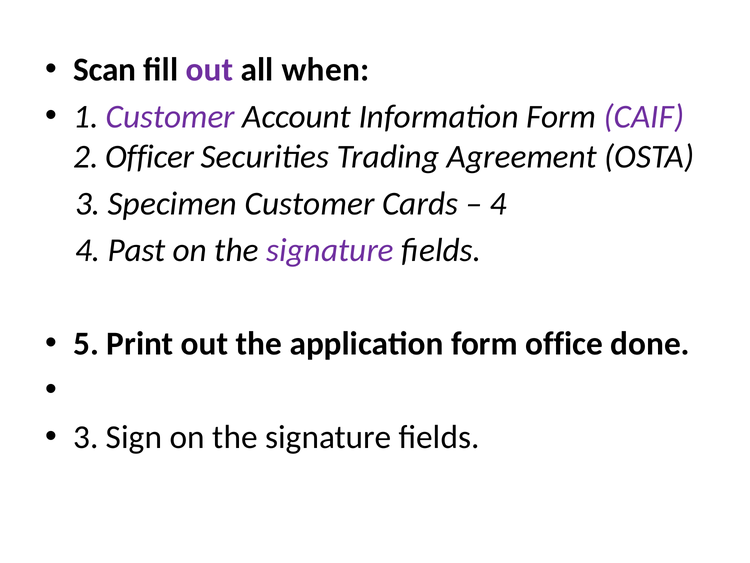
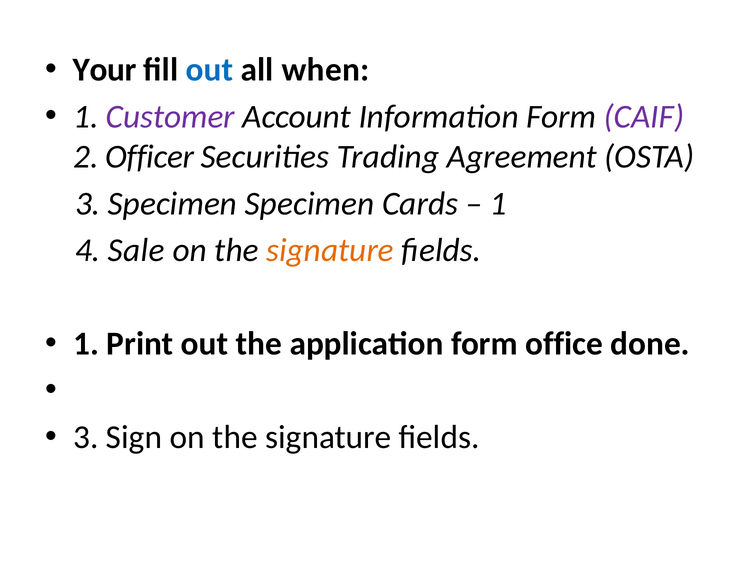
Scan: Scan -> Your
out at (210, 70) colour: purple -> blue
Specimen Customer: Customer -> Specimen
4 at (498, 203): 4 -> 1
Past: Past -> Sale
signature at (330, 250) colour: purple -> orange
5 at (86, 343): 5 -> 1
